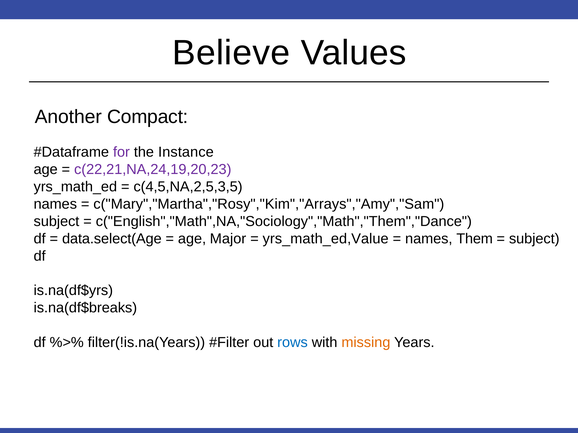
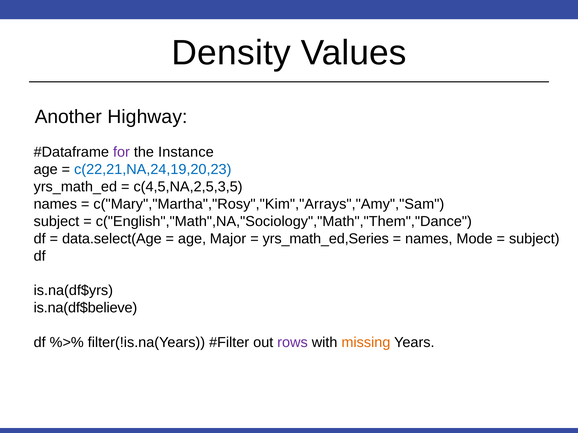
Believe: Believe -> Density
Compact: Compact -> Highway
c(22,21,NA,24,19,20,23 colour: purple -> blue
yrs_math_ed,Value: yrs_math_ed,Value -> yrs_math_ed,Series
Them: Them -> Mode
is.na(df$breaks: is.na(df$breaks -> is.na(df$believe
rows colour: blue -> purple
